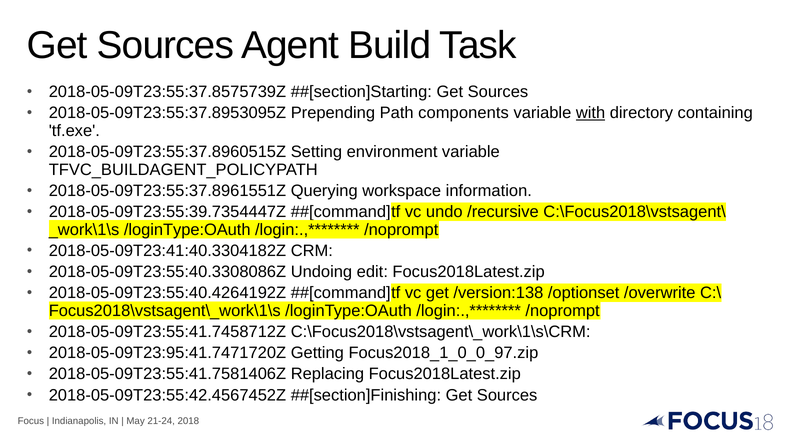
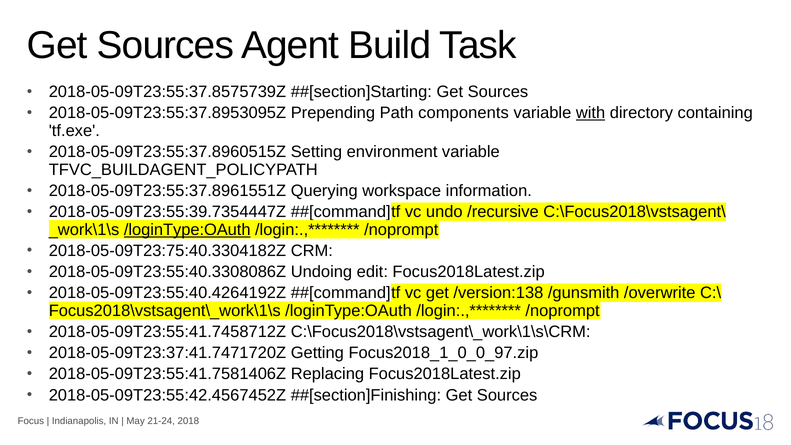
/loginType:OAuth at (187, 230) underline: none -> present
2018-05-09T23:41:40.3304182Z: 2018-05-09T23:41:40.3304182Z -> 2018-05-09T23:75:40.3304182Z
/optionset: /optionset -> /gunsmith
2018-05-09T23:95:41.7471720Z: 2018-05-09T23:95:41.7471720Z -> 2018-05-09T23:37:41.7471720Z
